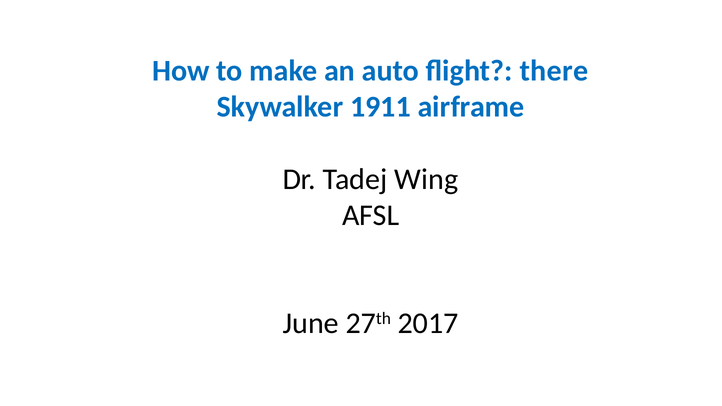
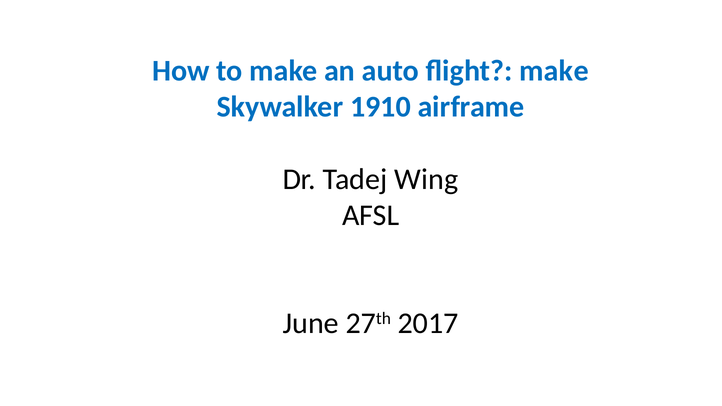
flight there: there -> make
1911: 1911 -> 1910
